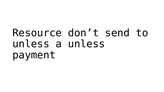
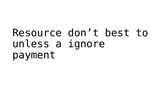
send: send -> best
a unless: unless -> ignore
